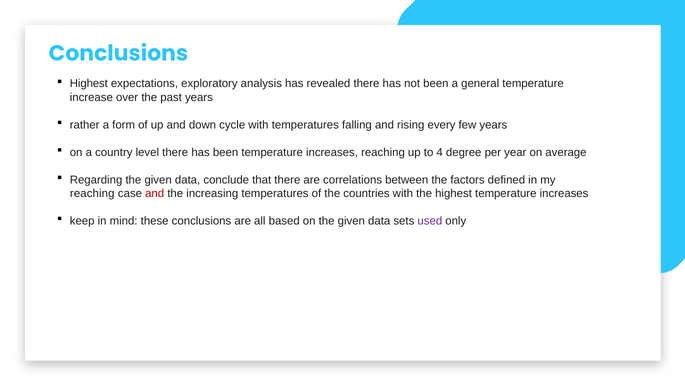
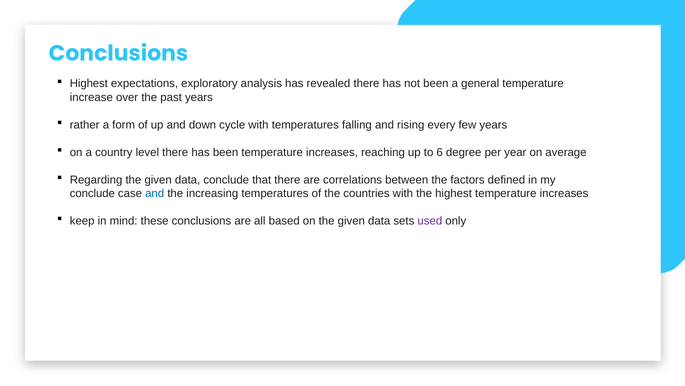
4: 4 -> 6
reaching at (92, 193): reaching -> conclude
and at (155, 193) colour: red -> blue
